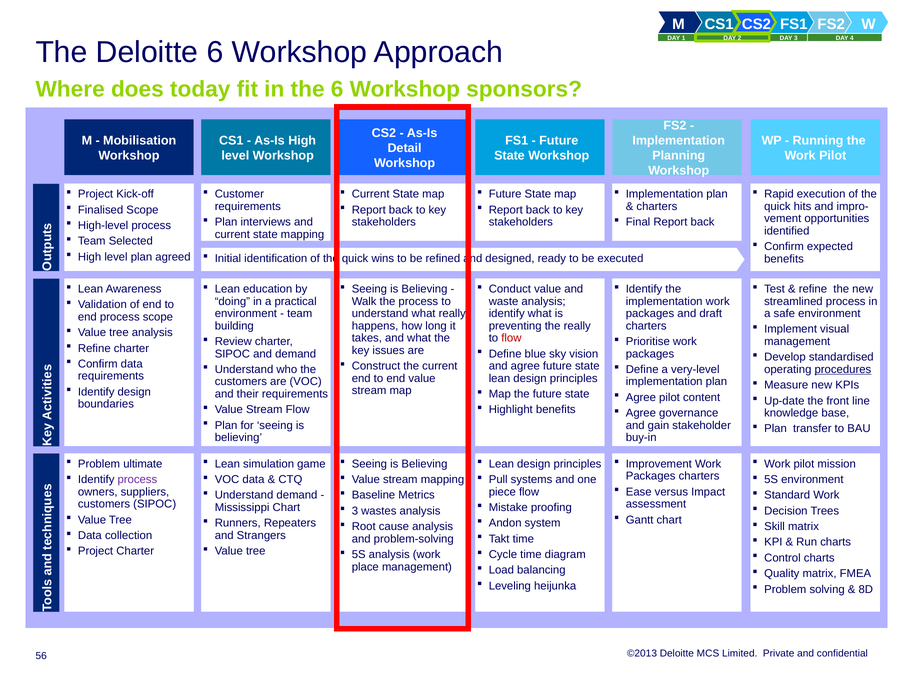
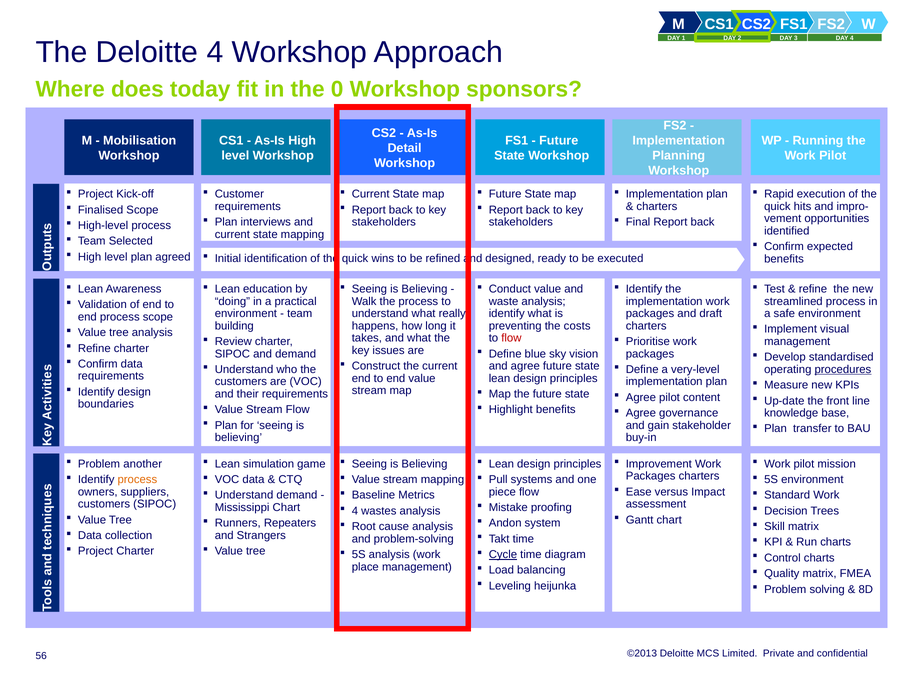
Deloitte 6: 6 -> 4
the 6: 6 -> 0
the really: really -> costs
ultimate: ultimate -> another
process at (137, 479) colour: purple -> orange
3 at (355, 511): 3 -> 4
Cycle underline: none -> present
